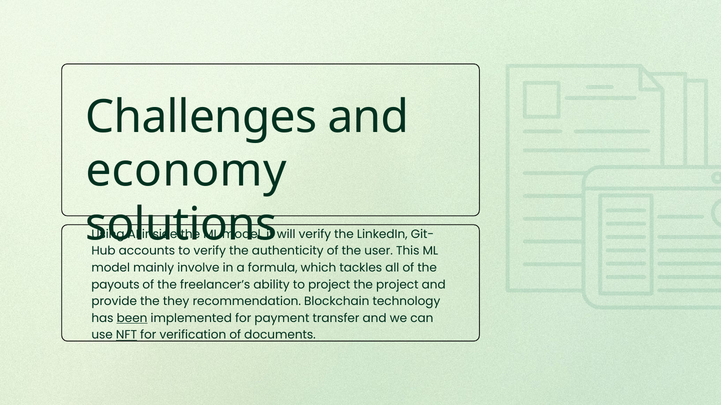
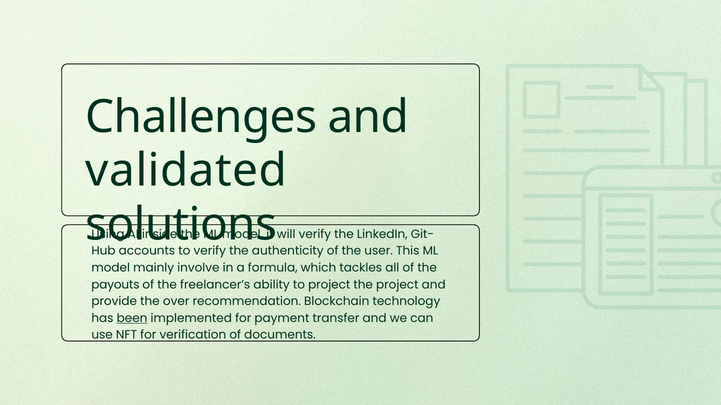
economy: economy -> validated
they: they -> over
NFT underline: present -> none
